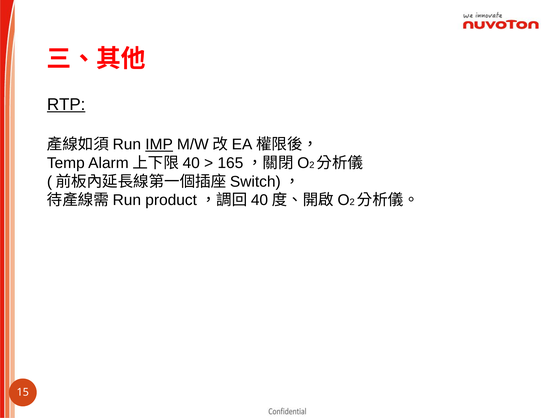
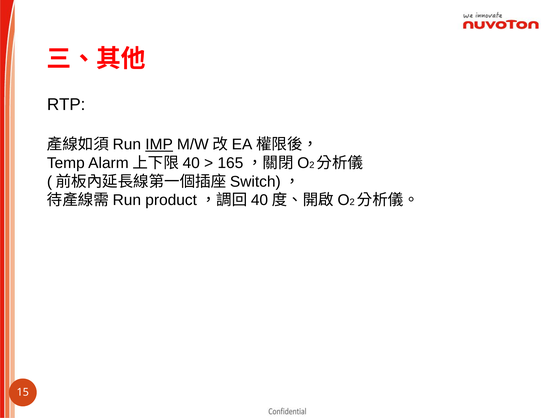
RTP underline: present -> none
